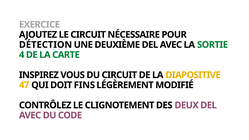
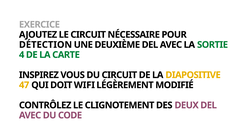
FINS: FINS -> WIFI
